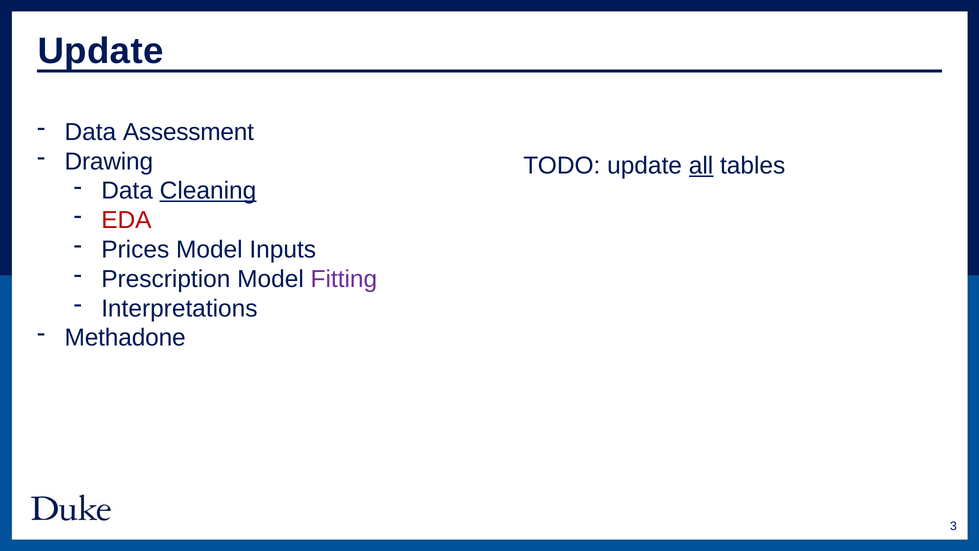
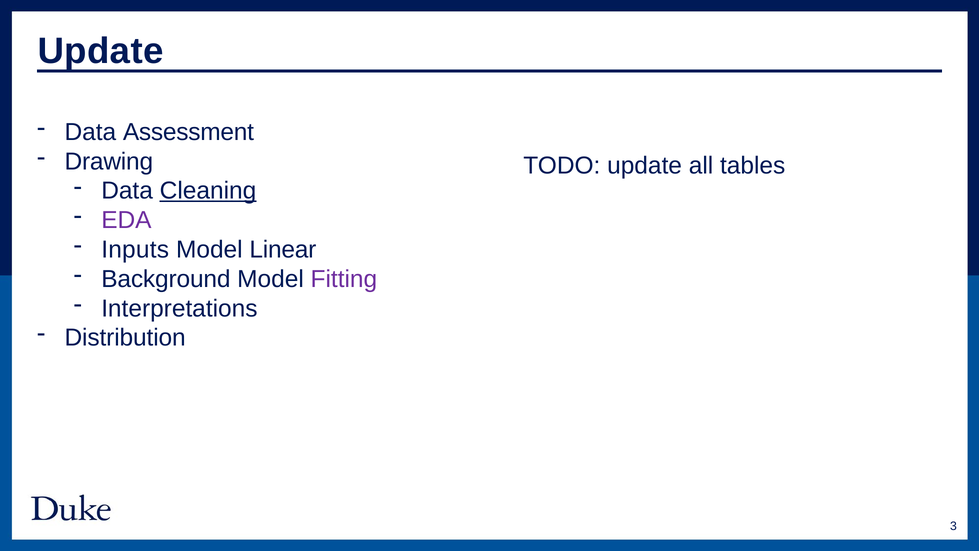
all underline: present -> none
EDA colour: red -> purple
Prices: Prices -> Inputs
Inputs: Inputs -> Linear
Prescription: Prescription -> Background
Methadone: Methadone -> Distribution
